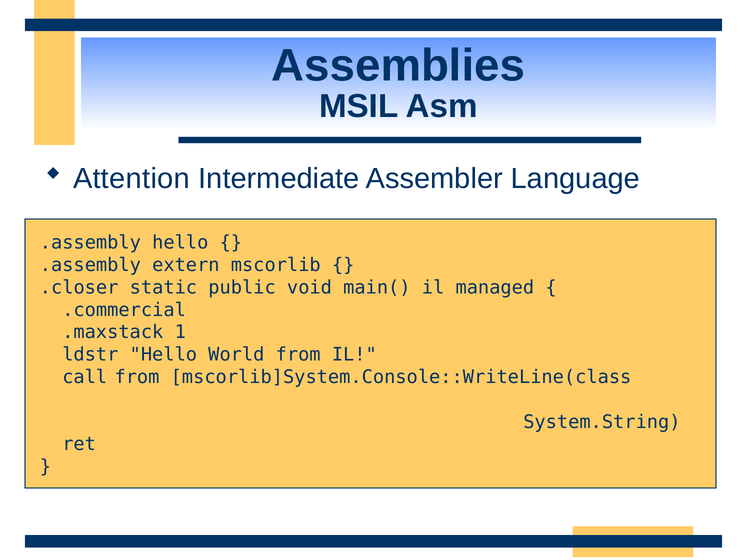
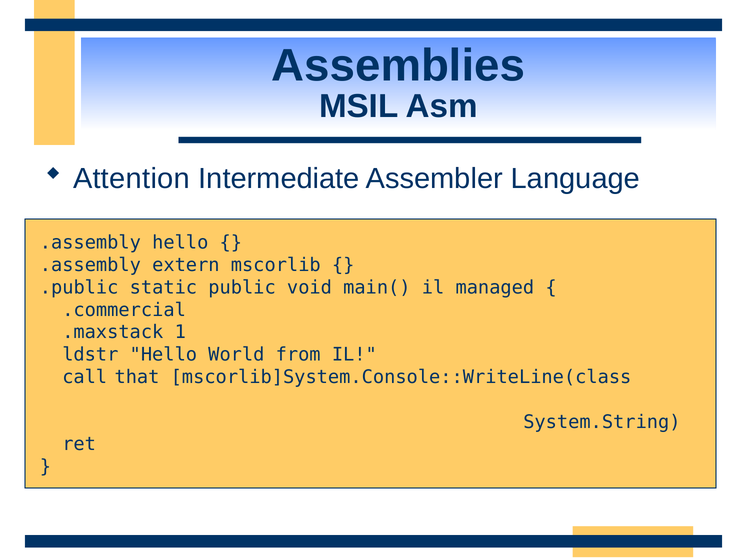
.closer: .closer -> .public
call from: from -> that
